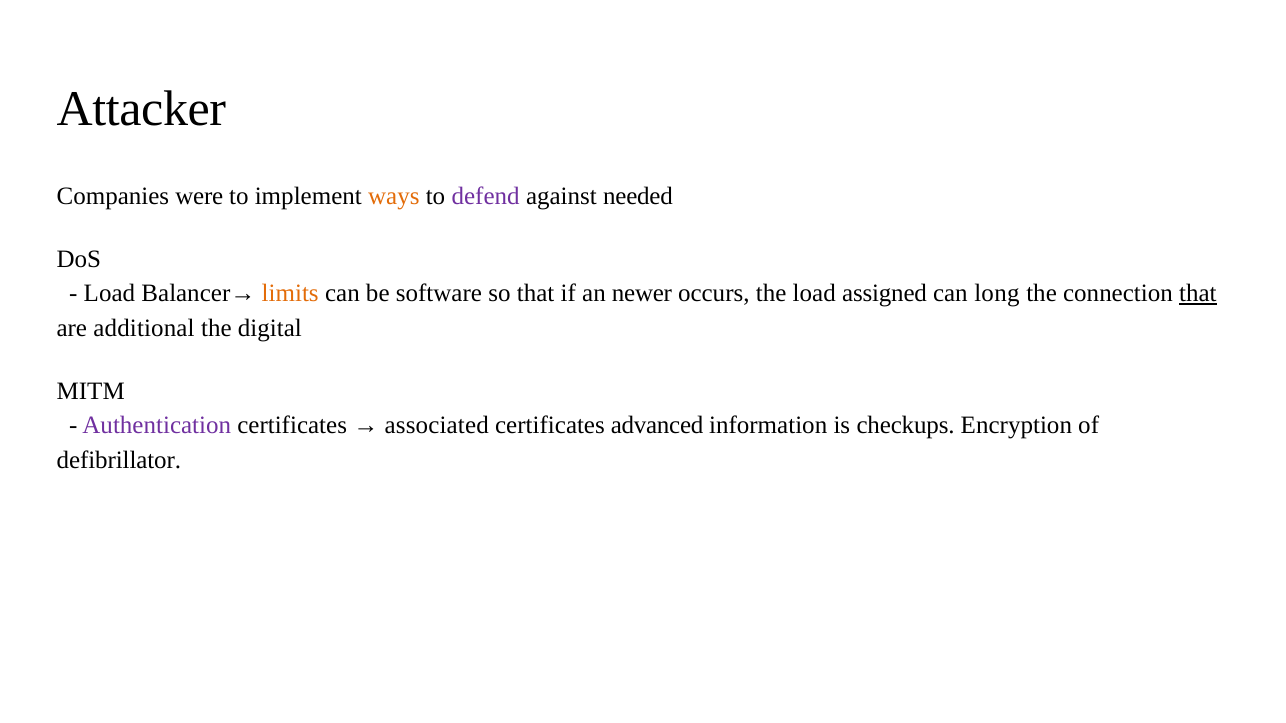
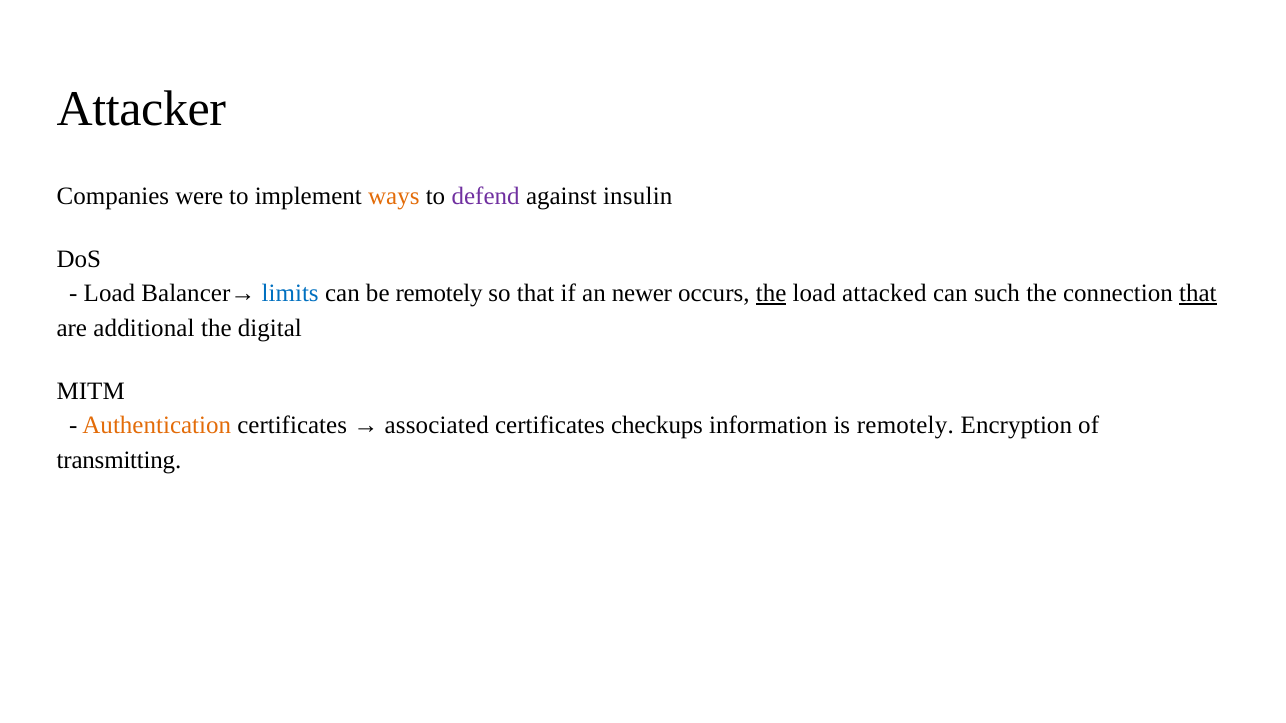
needed: needed -> insulin
limits colour: orange -> blue
be software: software -> remotely
the at (771, 294) underline: none -> present
assigned: assigned -> attacked
long: long -> such
Authentication colour: purple -> orange
advanced: advanced -> checkups
is checkups: checkups -> remotely
defibrillator: defibrillator -> transmitting
